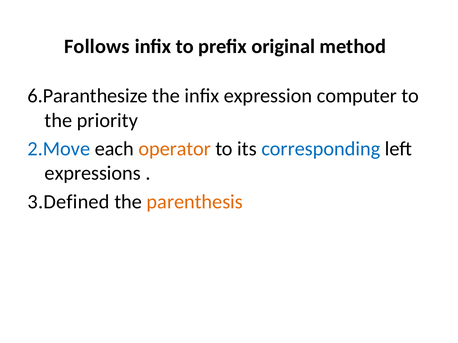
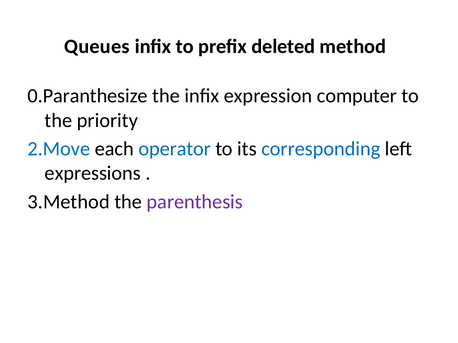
Follows: Follows -> Queues
original: original -> deleted
6.Paranthesize: 6.Paranthesize -> 0.Paranthesize
operator colour: orange -> blue
3.Defined: 3.Defined -> 3.Method
parenthesis colour: orange -> purple
